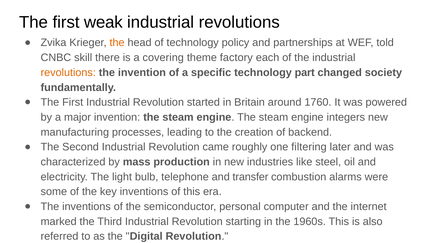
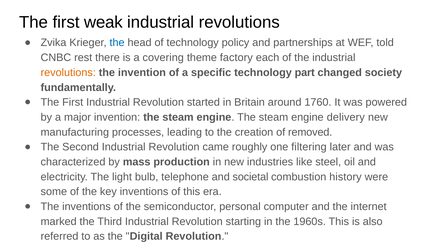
the at (117, 43) colour: orange -> blue
skill: skill -> rest
integers: integers -> delivery
backend: backend -> removed
transfer: transfer -> societal
alarms: alarms -> history
